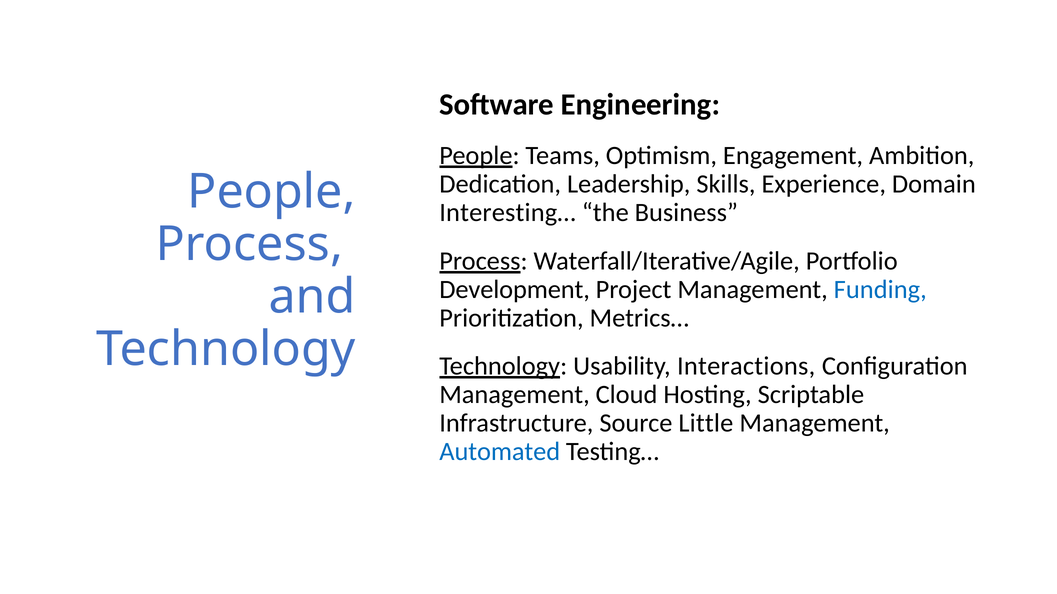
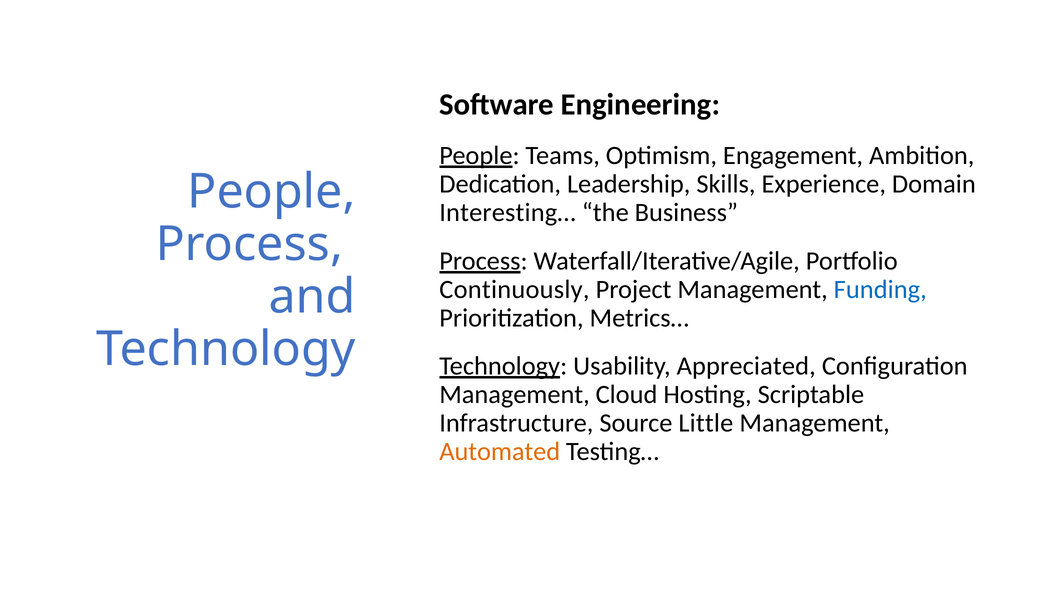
Development: Development -> Continuously
Interactions: Interactions -> Appreciated
Automated colour: blue -> orange
